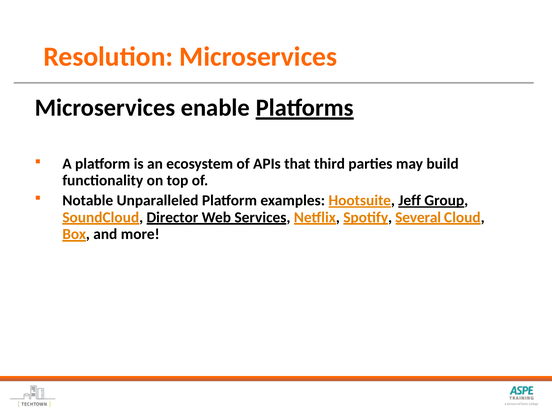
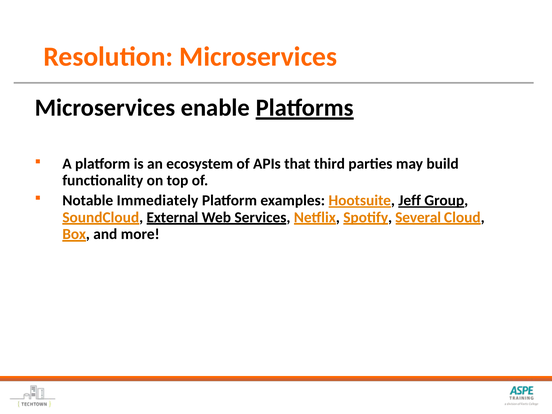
Unparalleled: Unparalleled -> Immediately
Director: Director -> External
